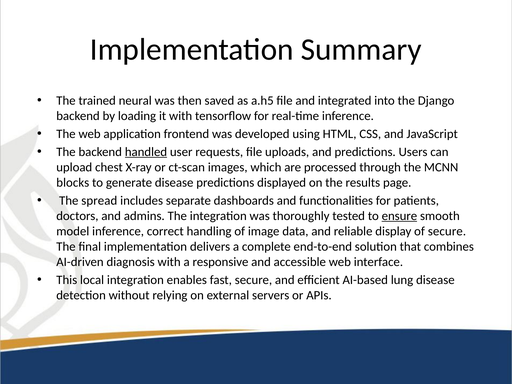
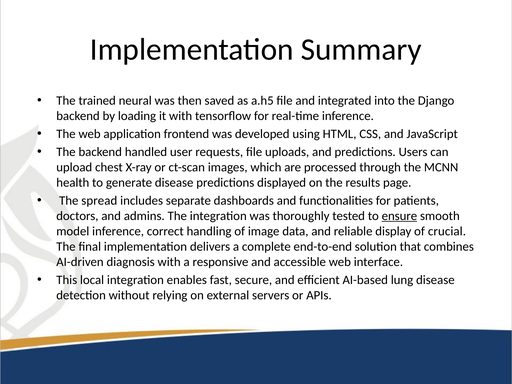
handled underline: present -> none
blocks: blocks -> health
of secure: secure -> crucial
